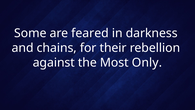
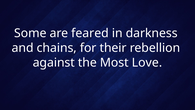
Only: Only -> Love
